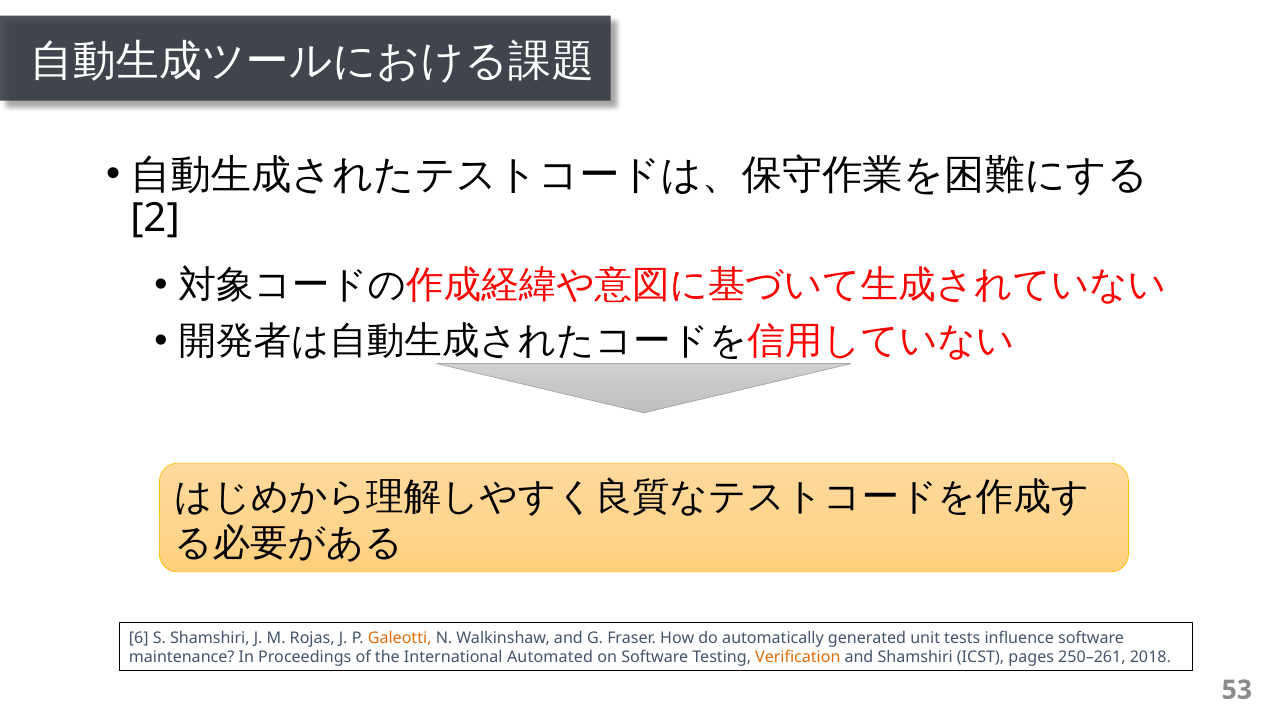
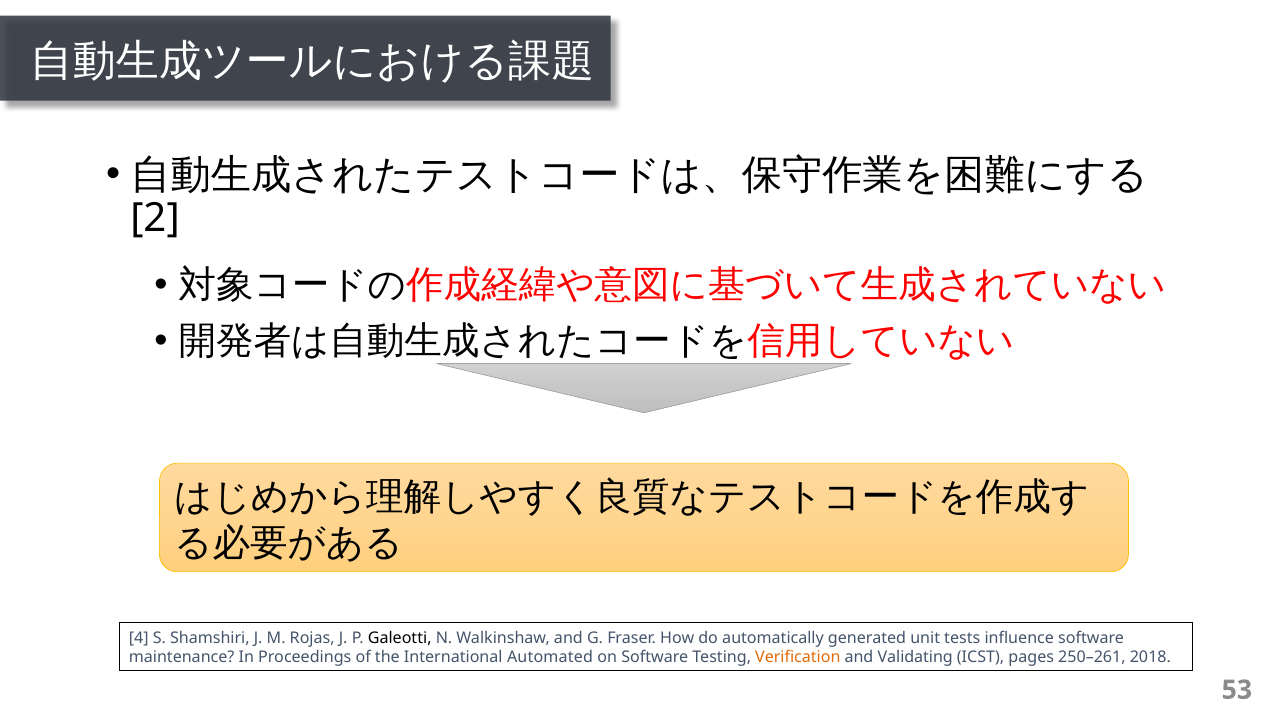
6: 6 -> 4
Galeotti colour: orange -> black
and Shamshiri: Shamshiri -> Validating
